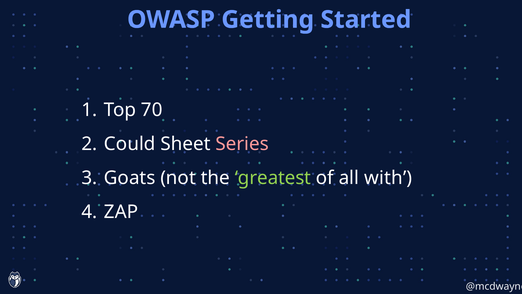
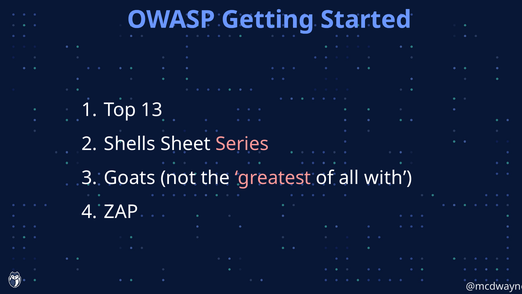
70: 70 -> 13
Could: Could -> Shells
greatest colour: light green -> pink
